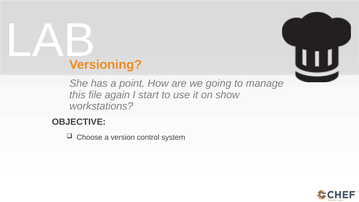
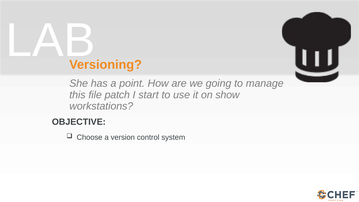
again: again -> patch
